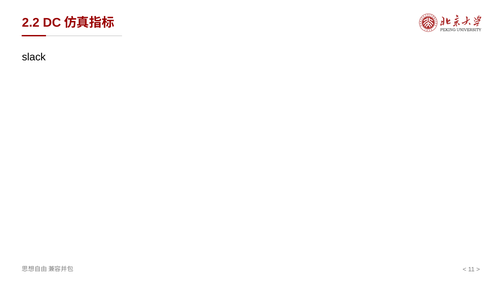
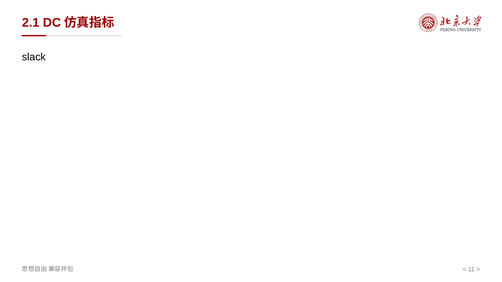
2.2: 2.2 -> 2.1
